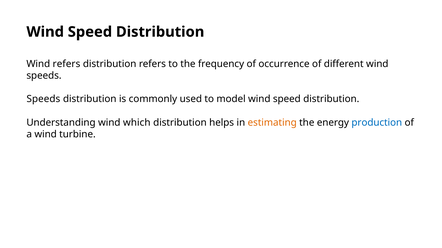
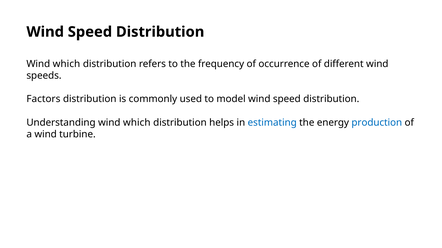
refers at (66, 64): refers -> which
Speeds at (43, 99): Speeds -> Factors
estimating colour: orange -> blue
